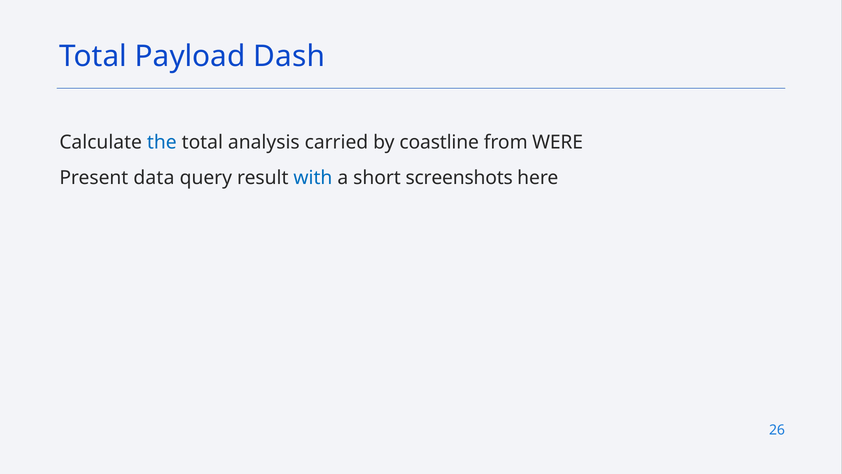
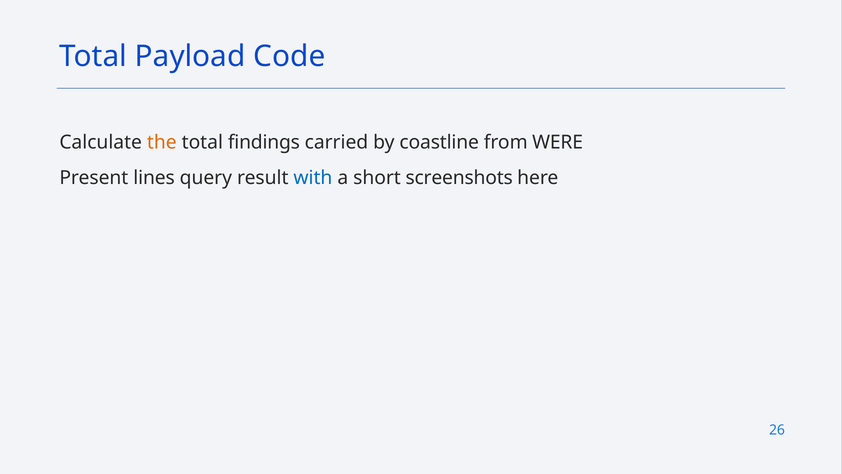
Dash: Dash -> Code
the colour: blue -> orange
analysis: analysis -> findings
data: data -> lines
